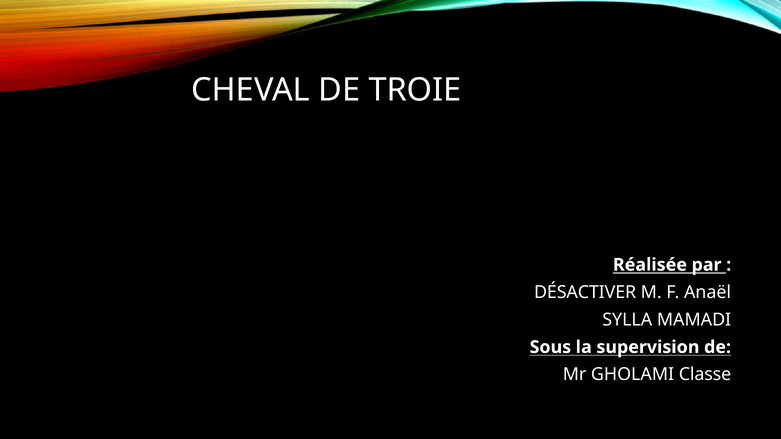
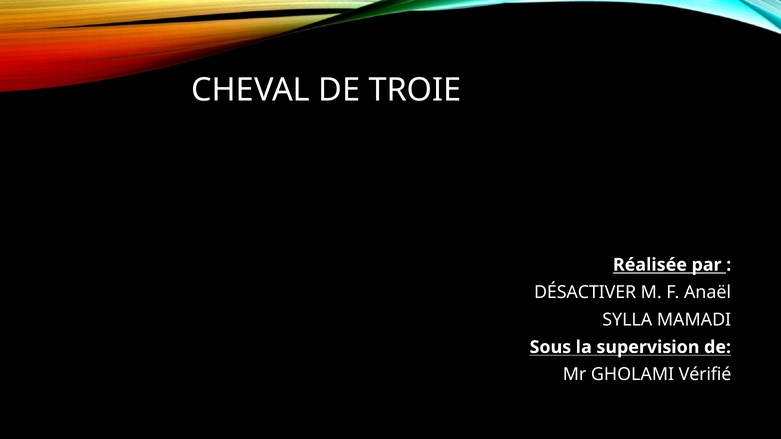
Classe: Classe -> Vérifié
